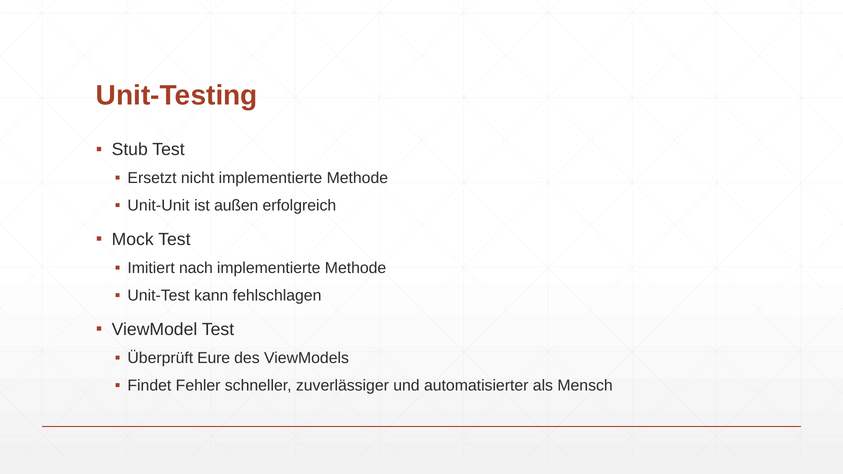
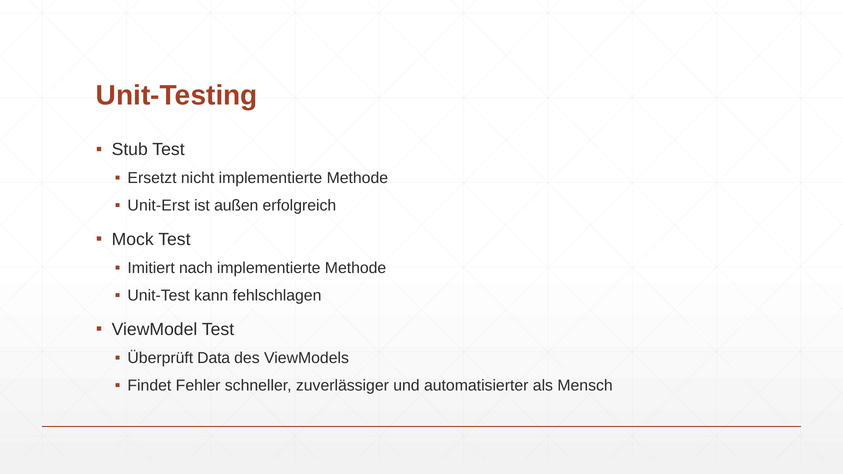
Unit-Unit: Unit-Unit -> Unit-Erst
Eure: Eure -> Data
